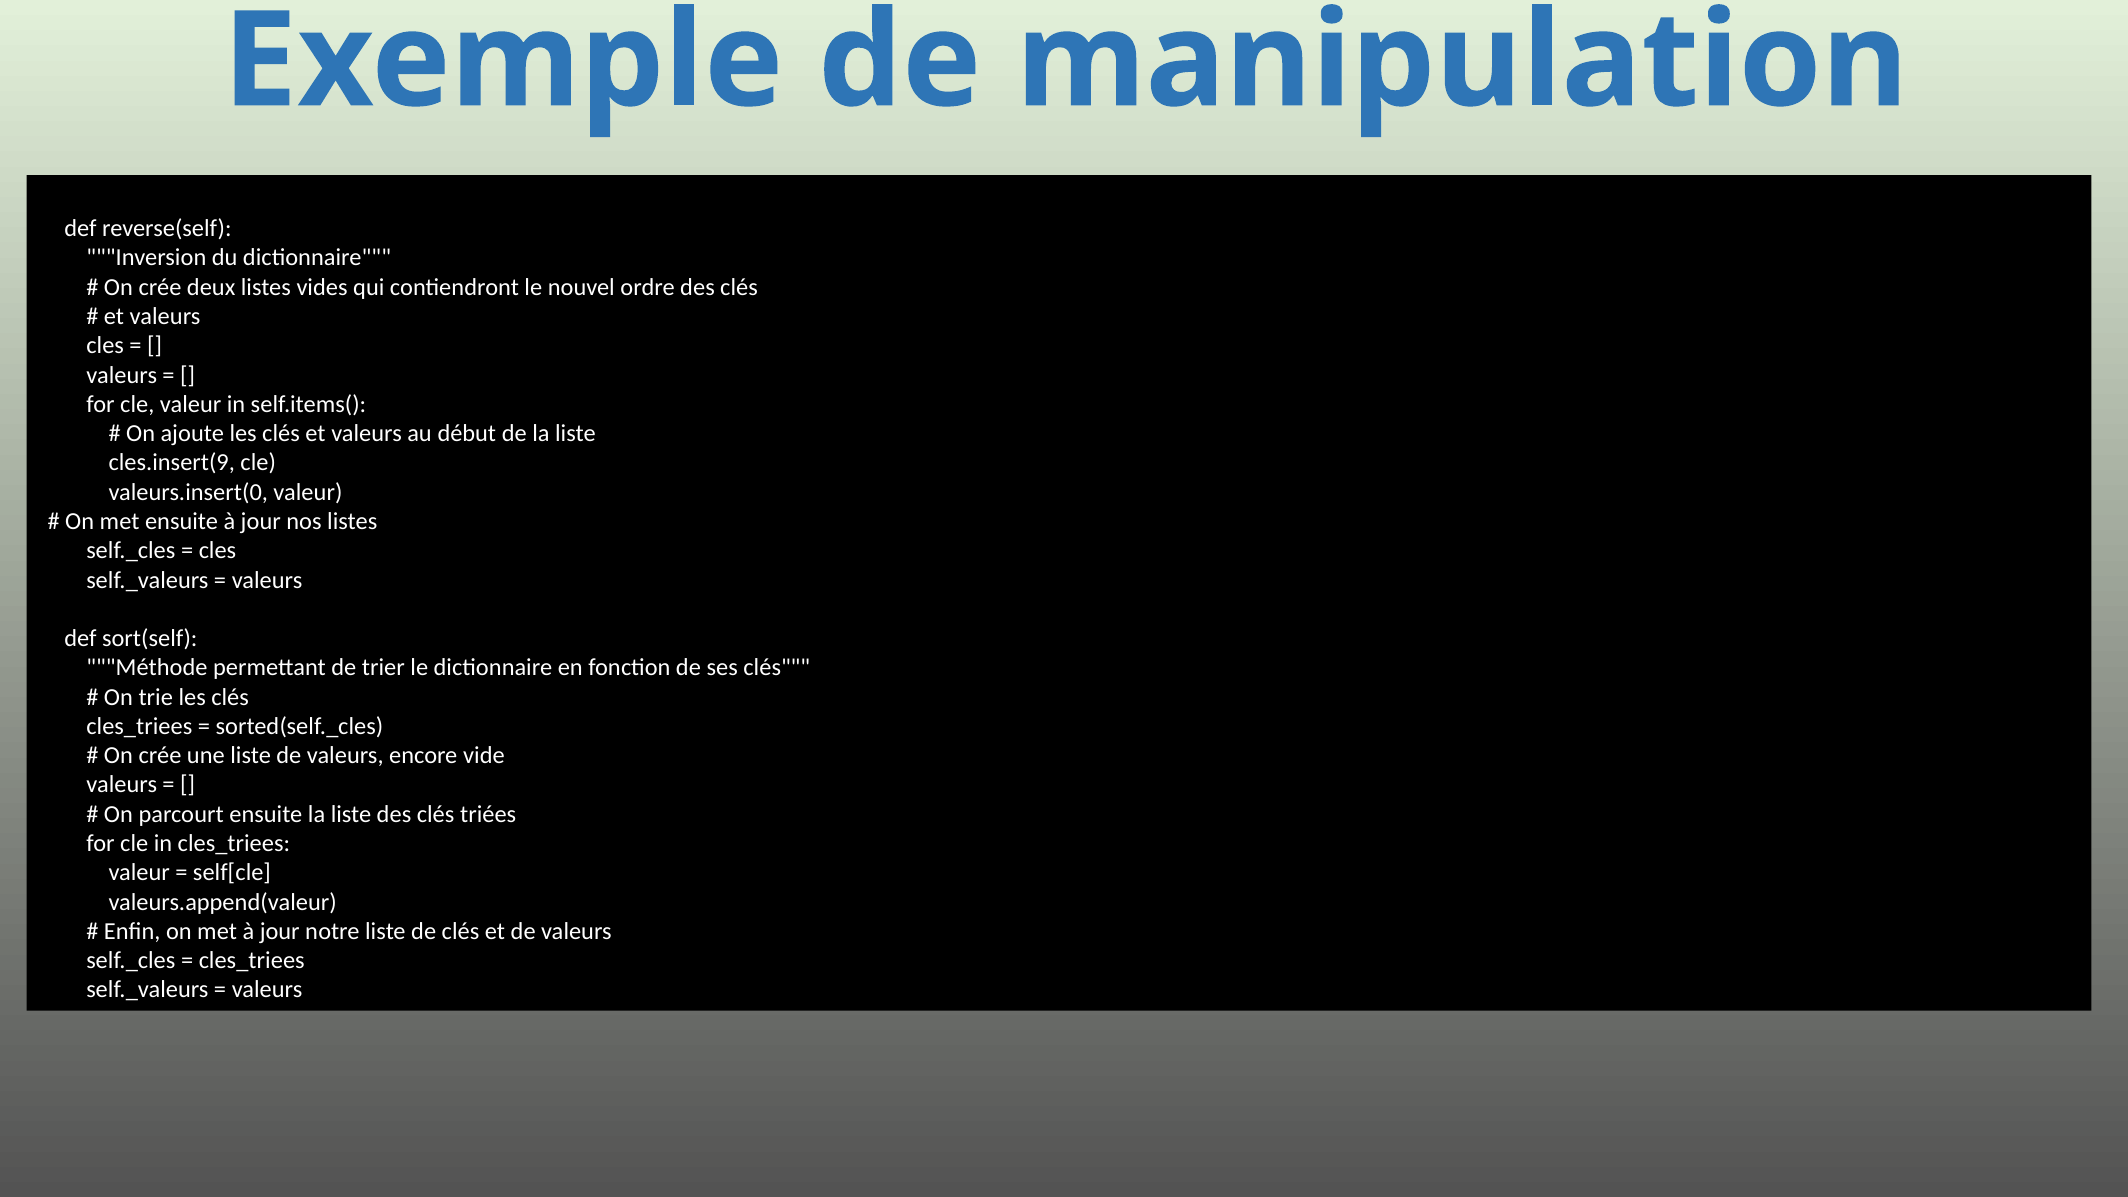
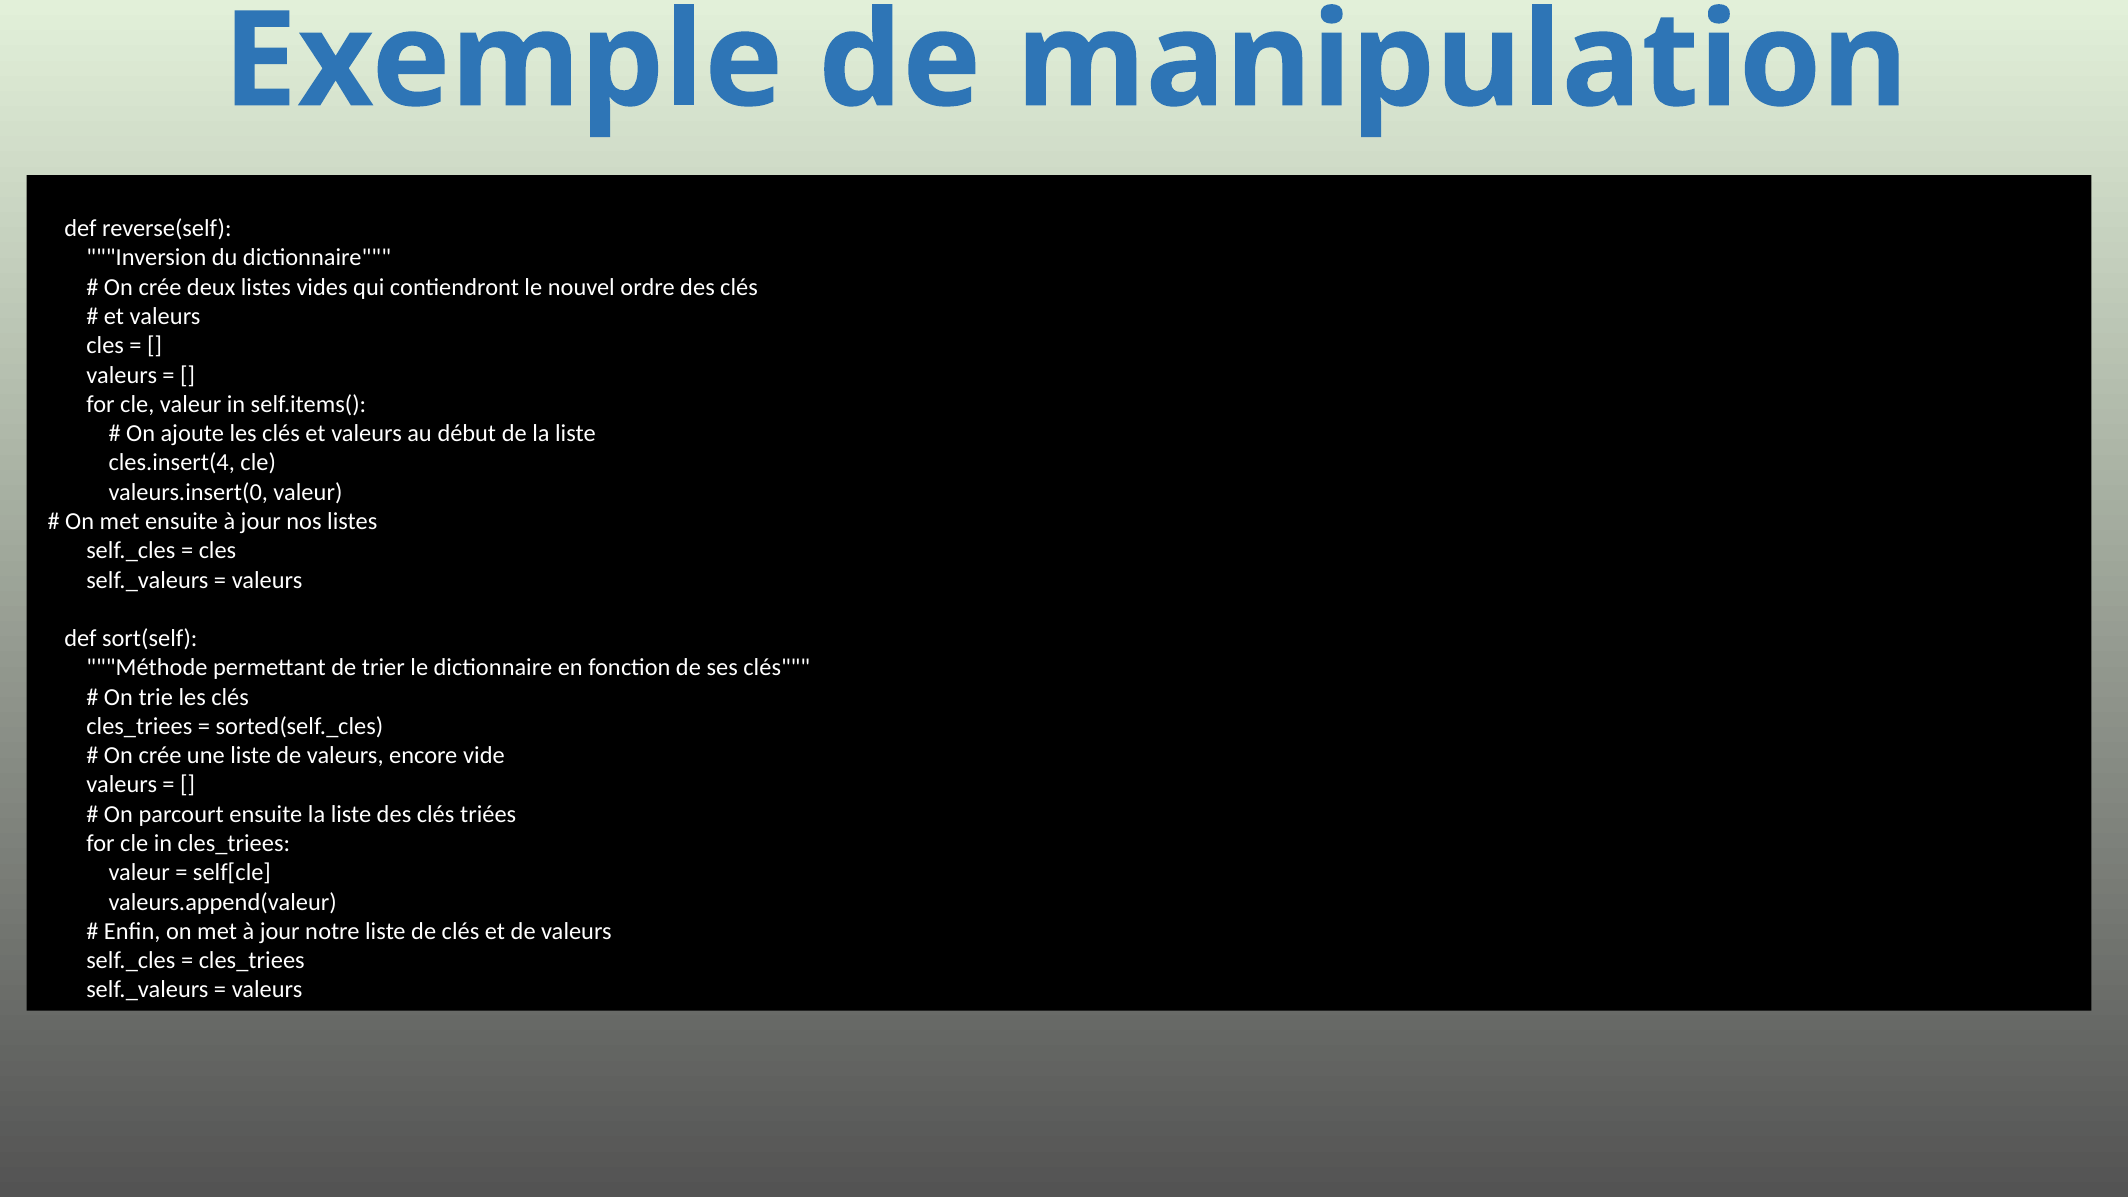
cles.insert(9: cles.insert(9 -> cles.insert(4
